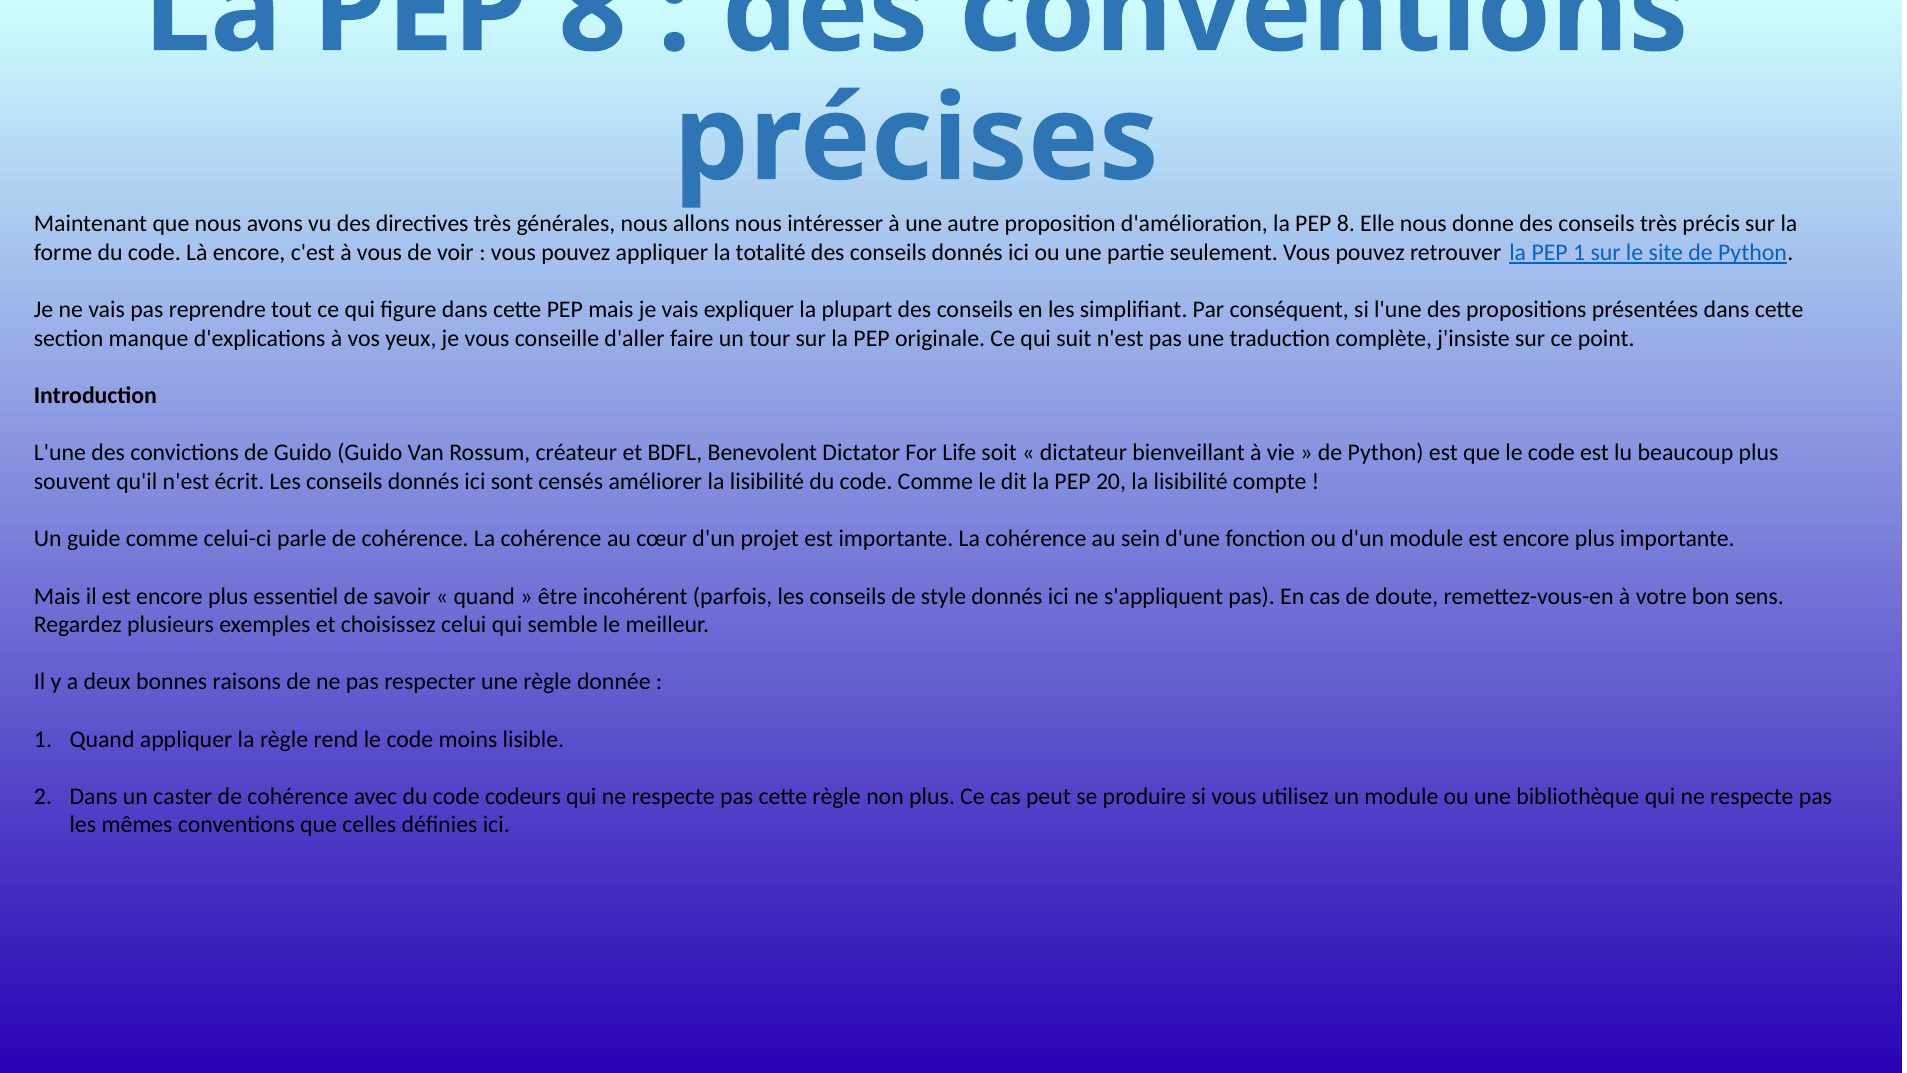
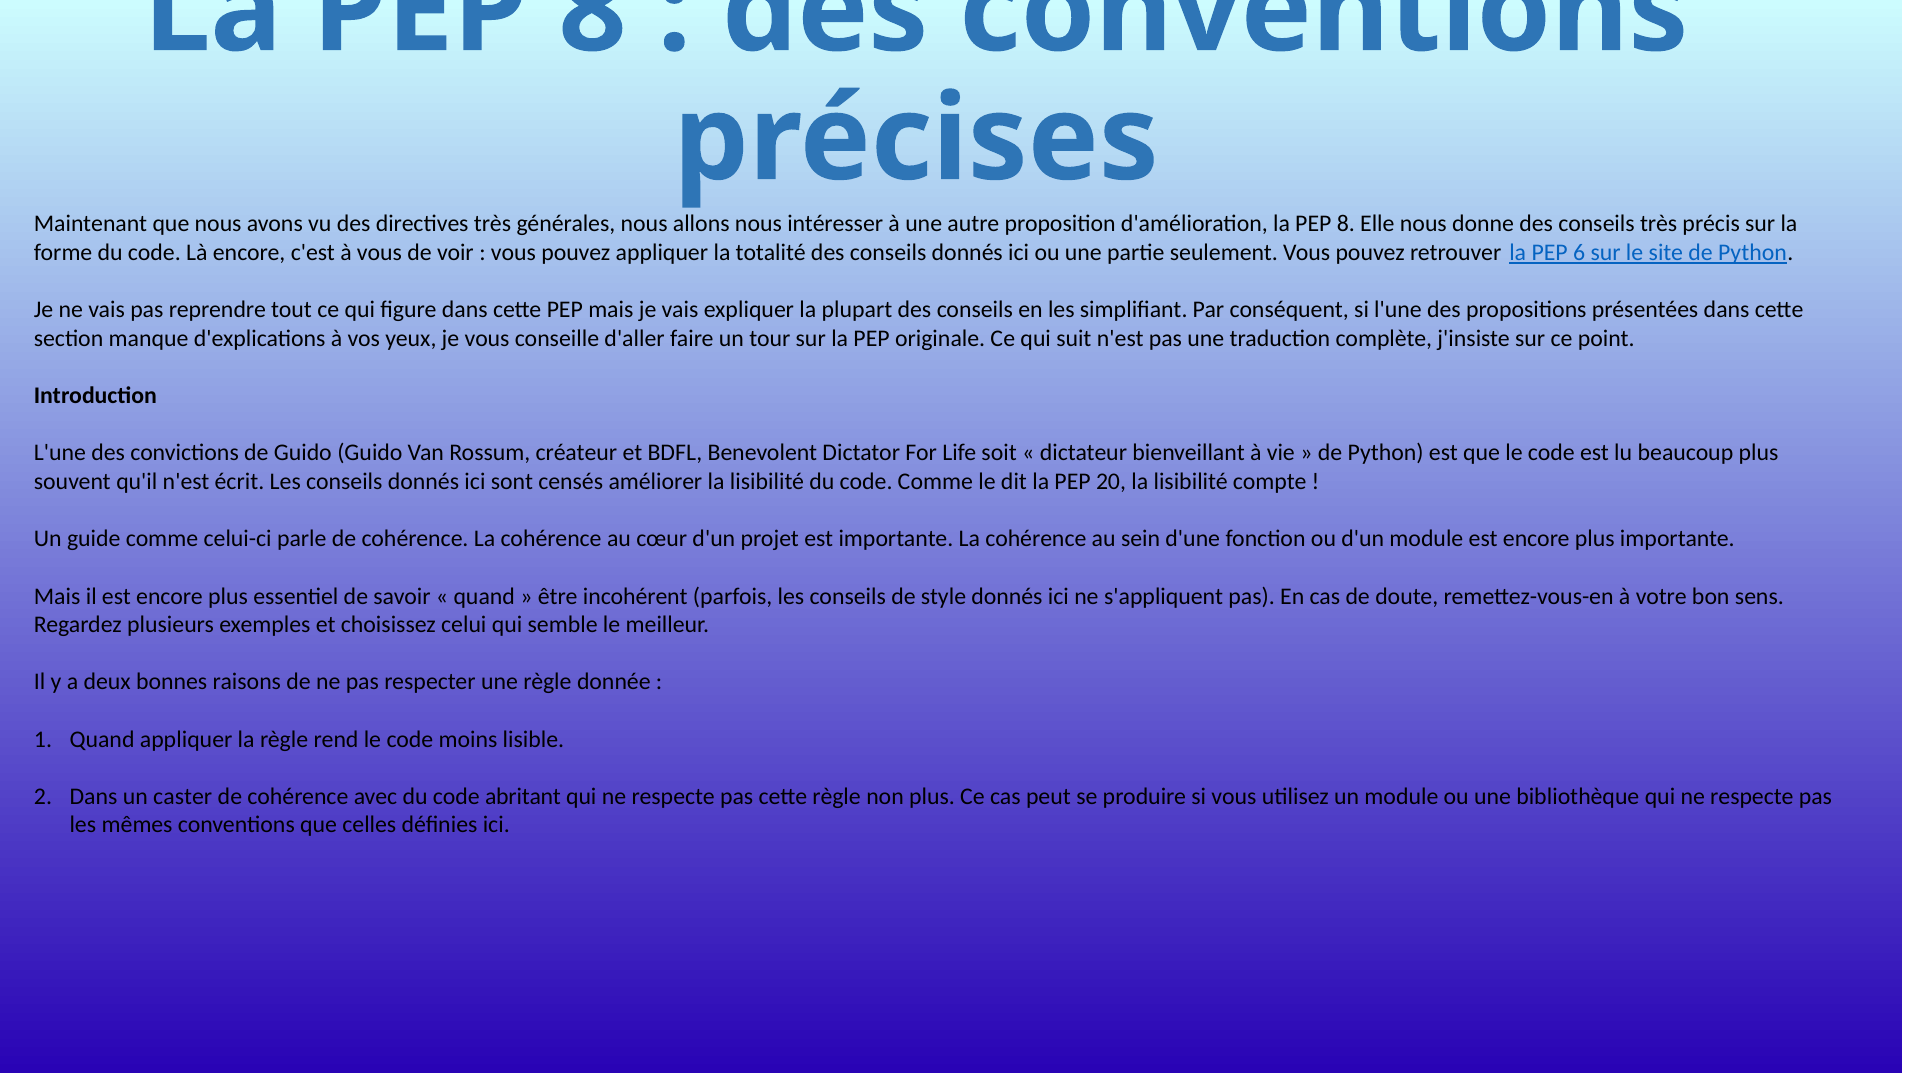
PEP 1: 1 -> 6
codeurs: codeurs -> abritant
